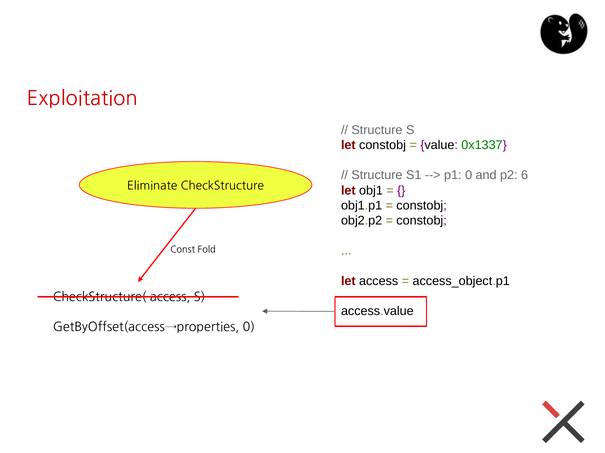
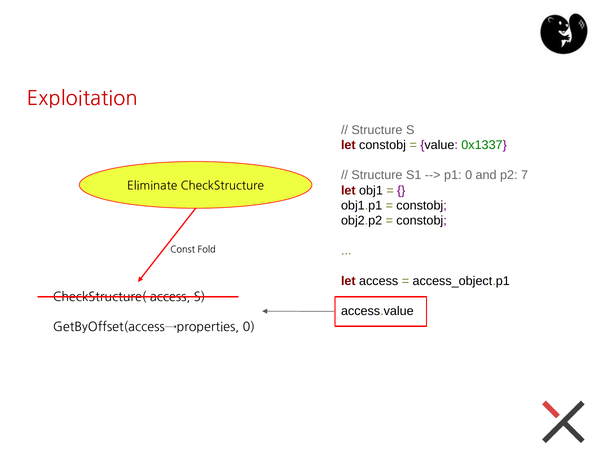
6: 6 -> 7
